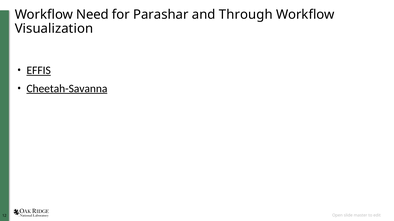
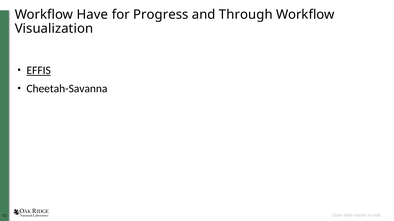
Need: Need -> Have
Parashar: Parashar -> Progress
Cheetah-Savanna underline: present -> none
